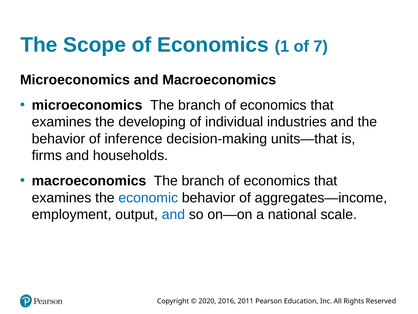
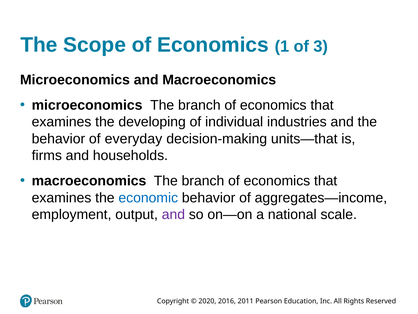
7: 7 -> 3
inference: inference -> everyday
and at (173, 214) colour: blue -> purple
